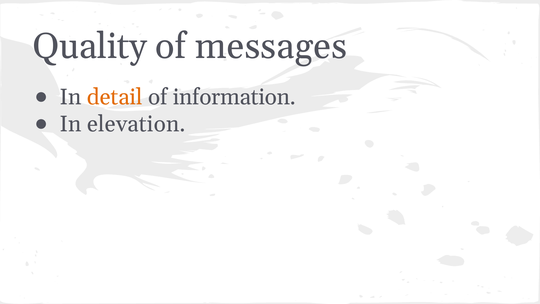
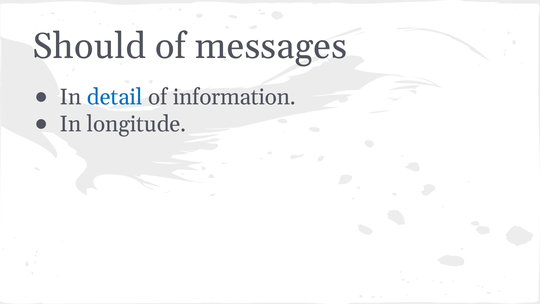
Quality: Quality -> Should
detail colour: orange -> blue
elevation: elevation -> longitude
